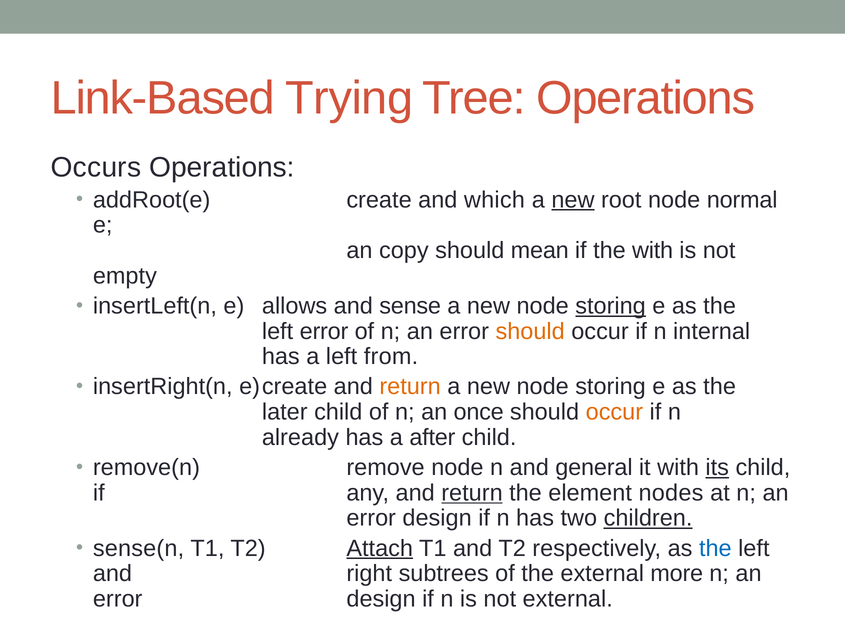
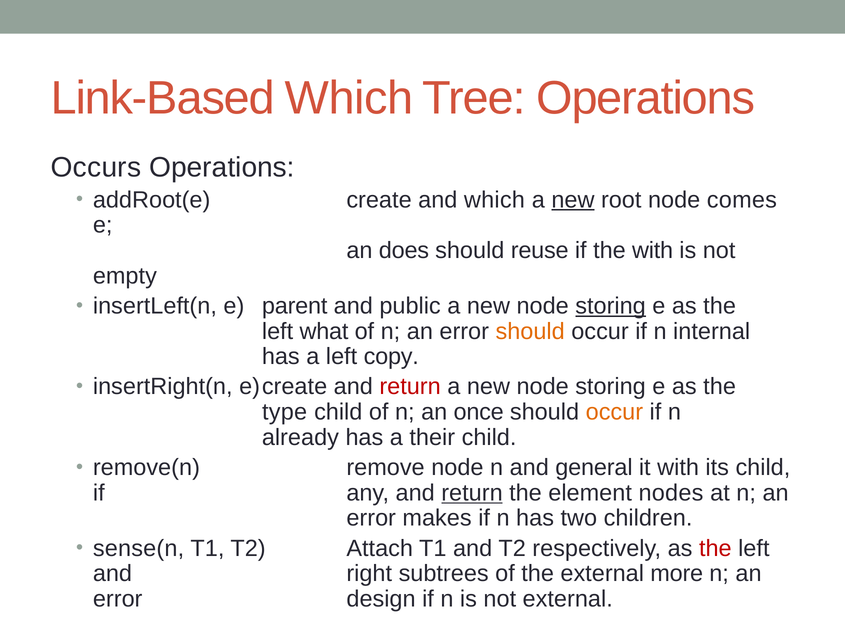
Link-Based Trying: Trying -> Which
normal: normal -> comes
copy: copy -> does
mean: mean -> reuse
allows: allows -> parent
sense: sense -> public
left error: error -> what
from: from -> copy
return at (410, 387) colour: orange -> red
later: later -> type
after: after -> their
its underline: present -> none
design at (437, 518): design -> makes
children underline: present -> none
Attach underline: present -> none
the at (715, 548) colour: blue -> red
